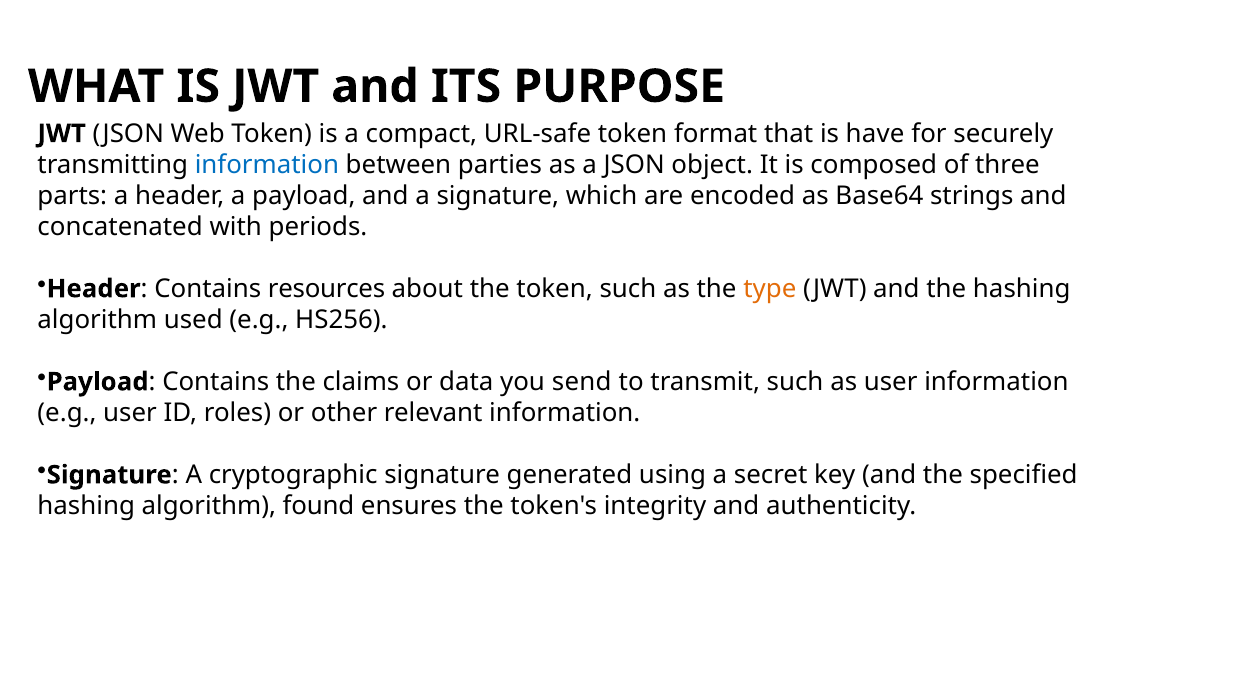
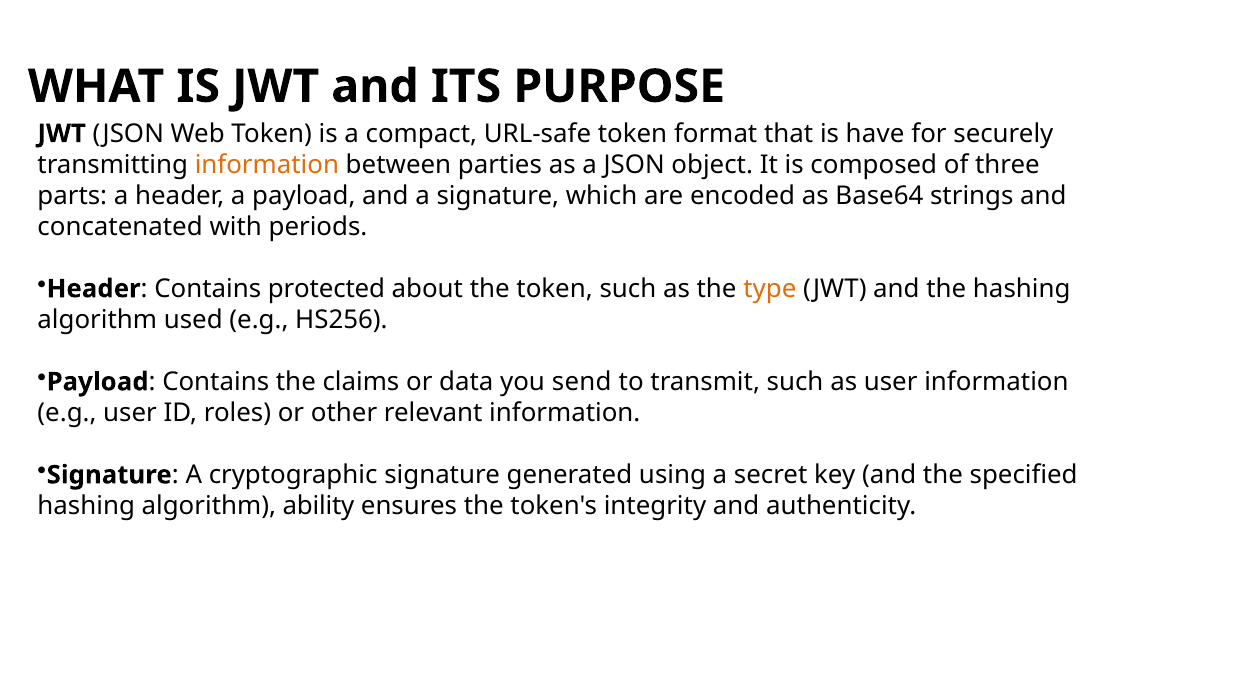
information at (267, 164) colour: blue -> orange
resources: resources -> protected
found: found -> ability
